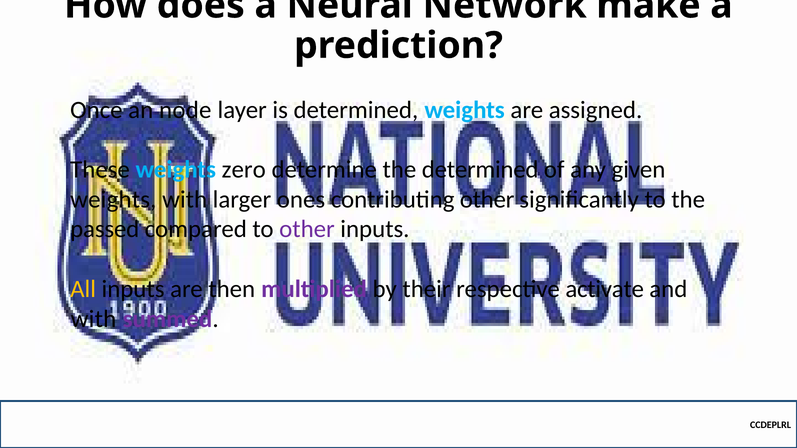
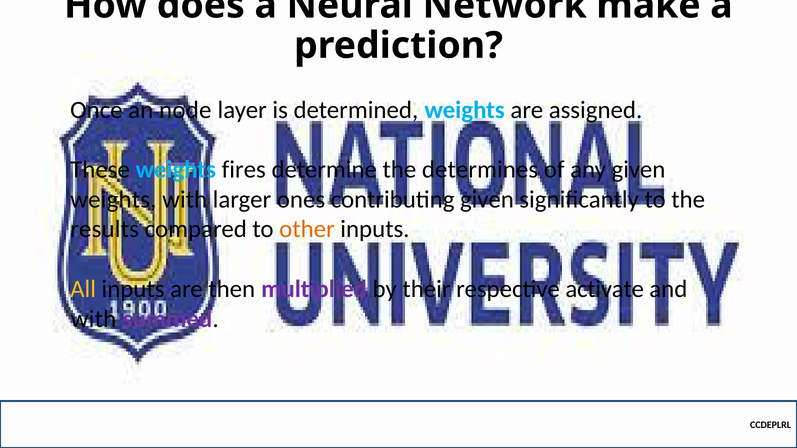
zero: zero -> fires
the determined: determined -> determines
contributing other: other -> given
passed: passed -> results
other at (307, 229) colour: purple -> orange
